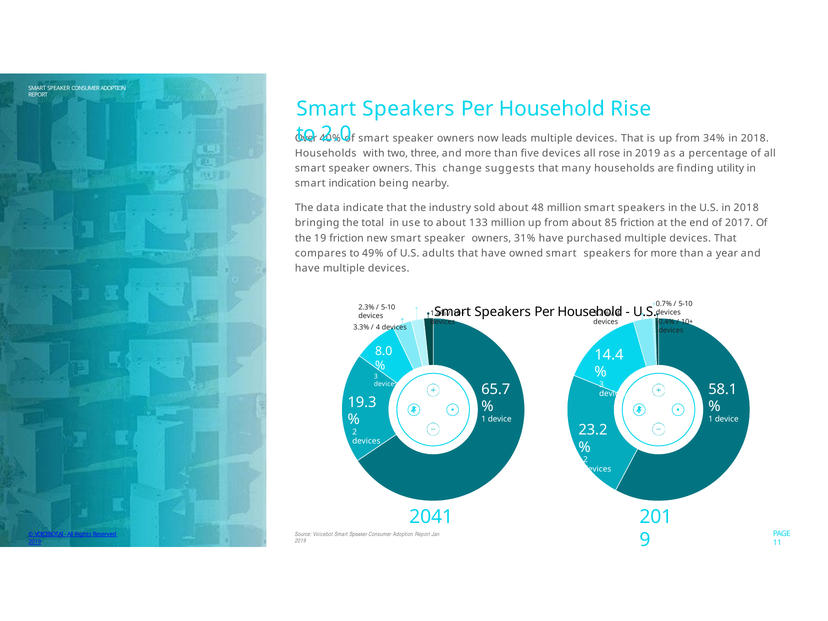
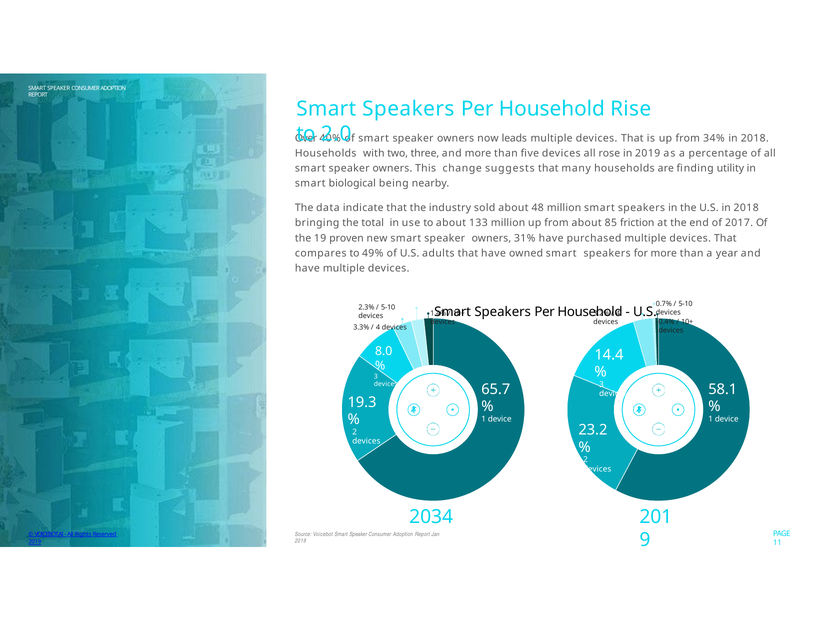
indication: indication -> biological
19 friction: friction -> proven
2041: 2041 -> 2034
